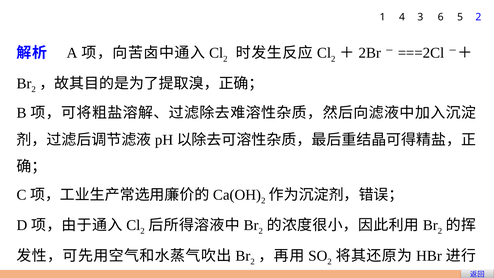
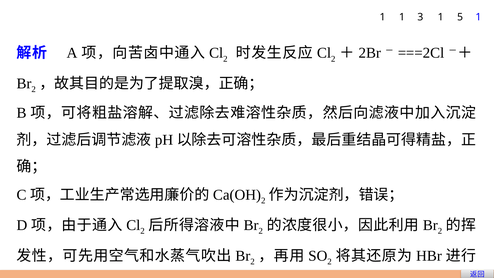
1 4: 4 -> 1
3 6: 6 -> 1
5 2: 2 -> 1
